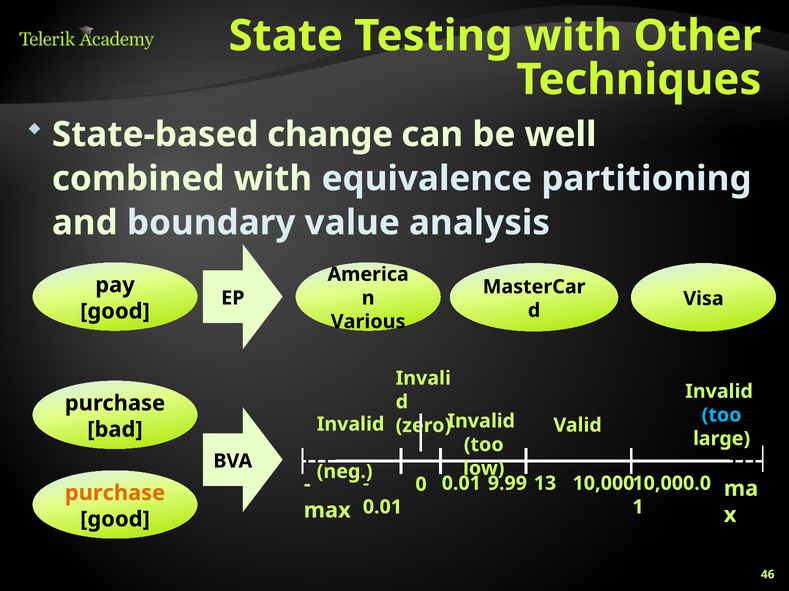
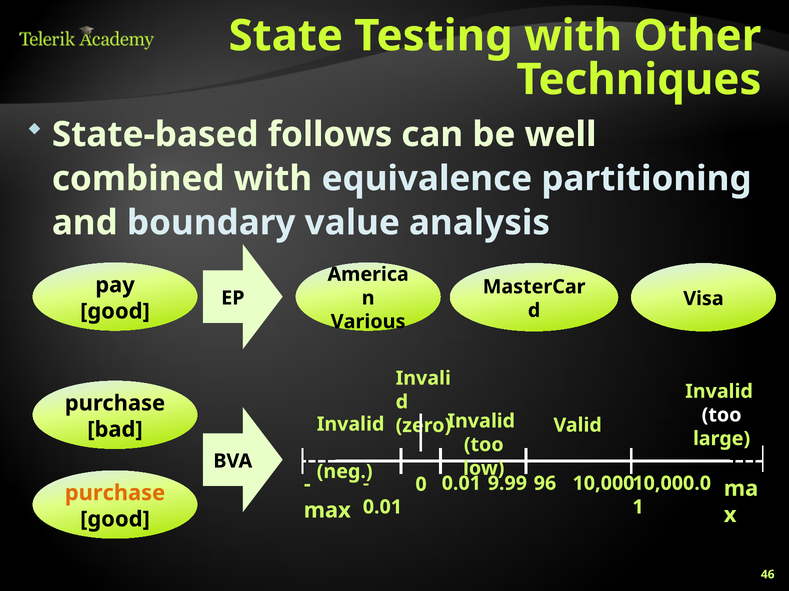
change: change -> follows
too at (722, 416) colour: light blue -> white
13: 13 -> 96
